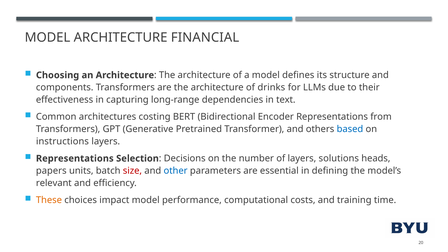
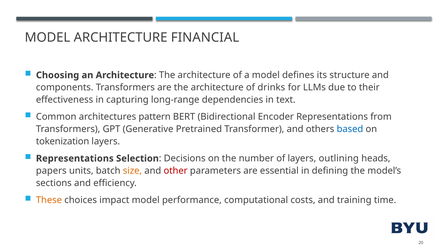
costing: costing -> pattern
instructions: instructions -> tokenization
solutions: solutions -> outlining
size colour: red -> orange
other colour: blue -> red
relevant: relevant -> sections
